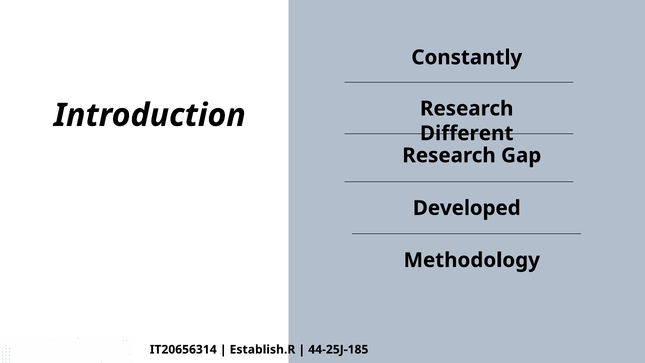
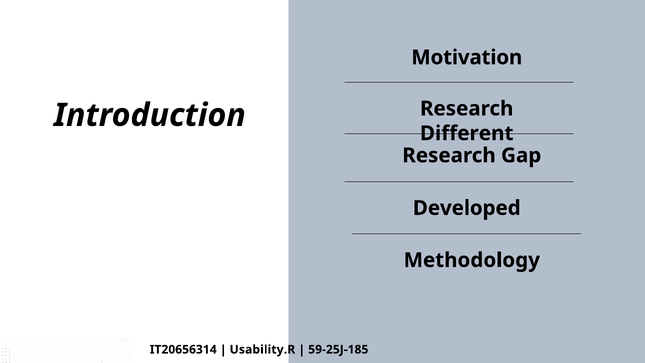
Constantly: Constantly -> Motivation
Establish.R: Establish.R -> Usability.R
44-25J-185: 44-25J-185 -> 59-25J-185
